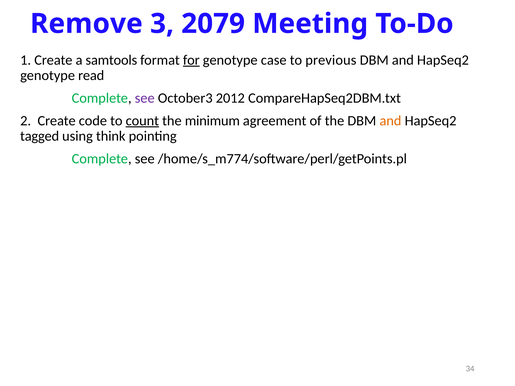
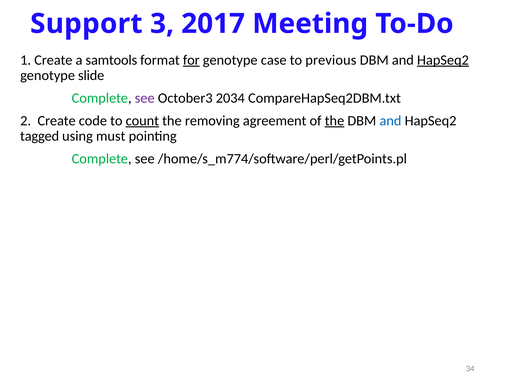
Remove: Remove -> Support
2079: 2079 -> 2017
HapSeq2 at (443, 60) underline: none -> present
read: read -> slide
2012: 2012 -> 2034
minimum: minimum -> removing
the at (334, 121) underline: none -> present
and at (390, 121) colour: orange -> blue
think: think -> must
